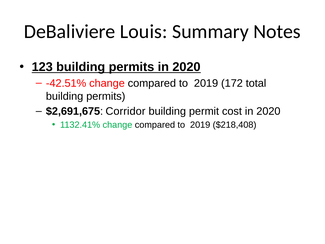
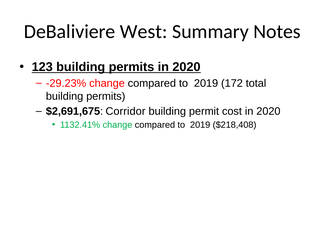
Louis: Louis -> West
-42.51%: -42.51% -> -29.23%
